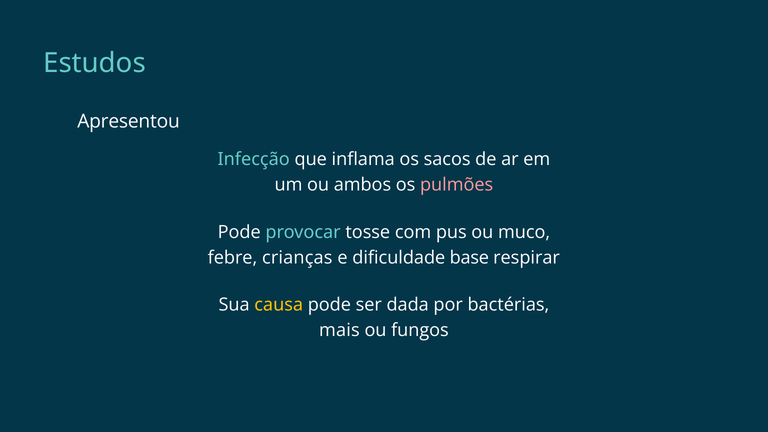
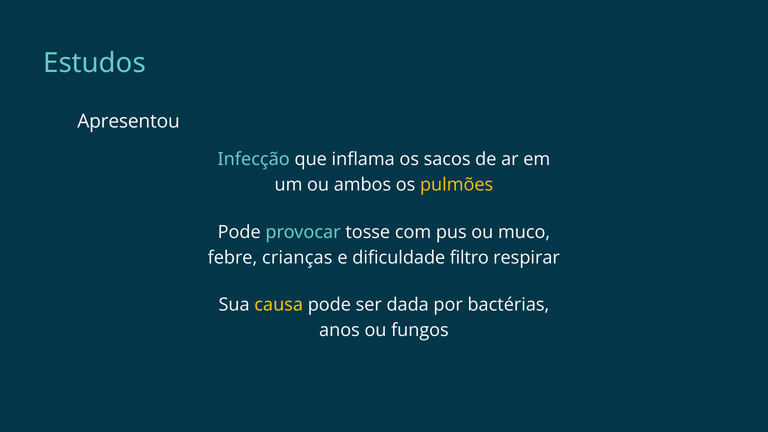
pulmões colour: pink -> yellow
base: base -> filtro
mais: mais -> anos
